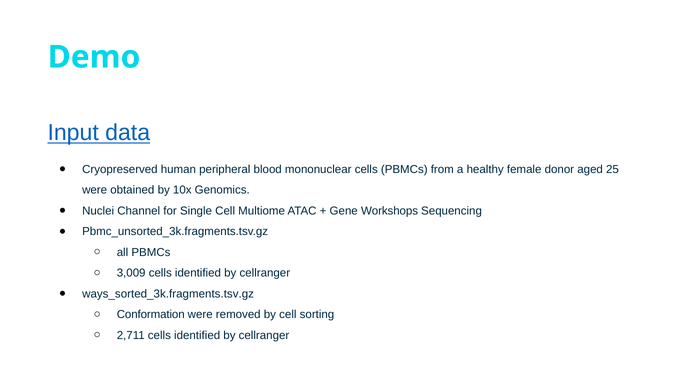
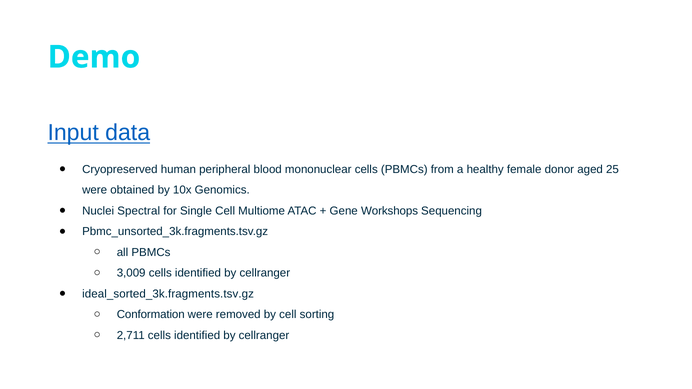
Channel: Channel -> Spectral
ways_sorted_3k.fragments.tsv.gz: ways_sorted_3k.fragments.tsv.gz -> ideal_sorted_3k.fragments.tsv.gz
